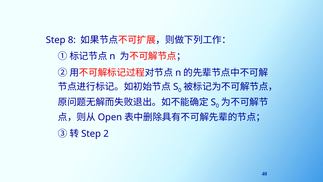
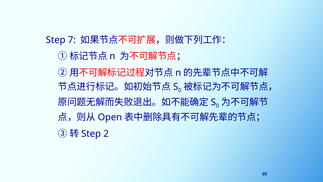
8: 8 -> 7
